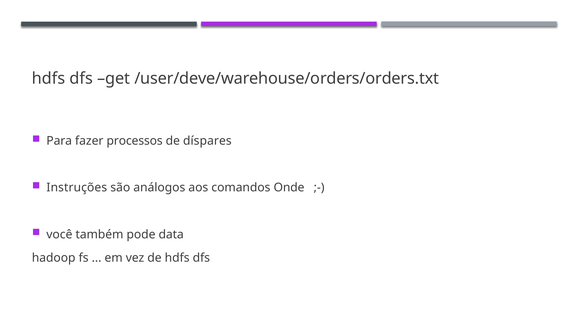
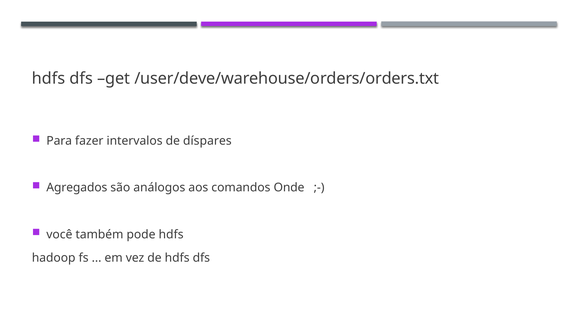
processos: processos -> intervalos
Instruções: Instruções -> Agregados
pode data: data -> hdfs
